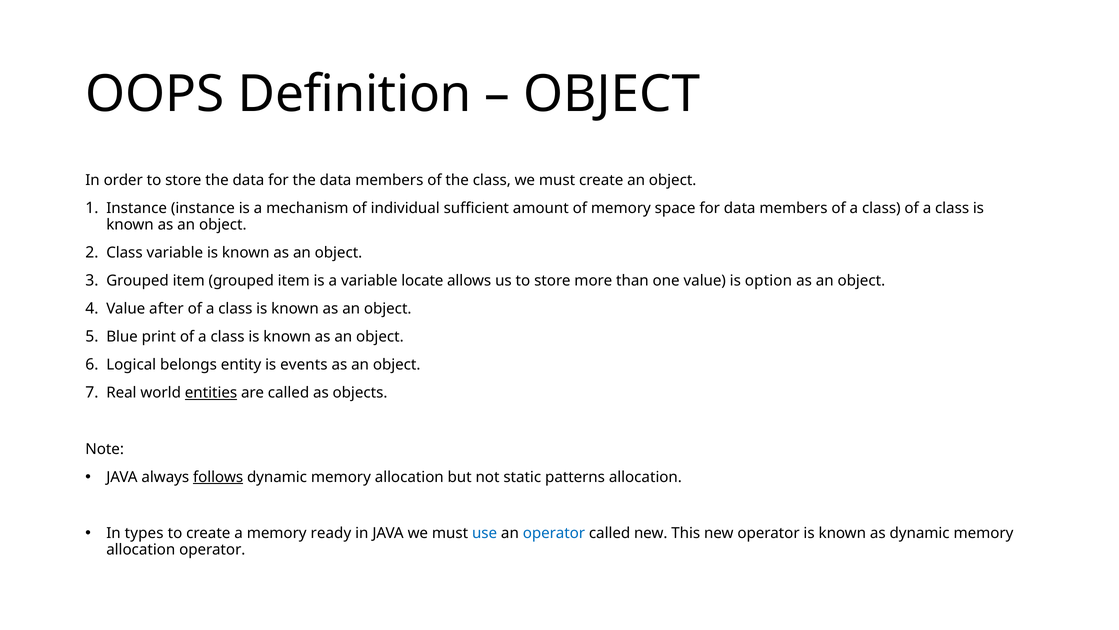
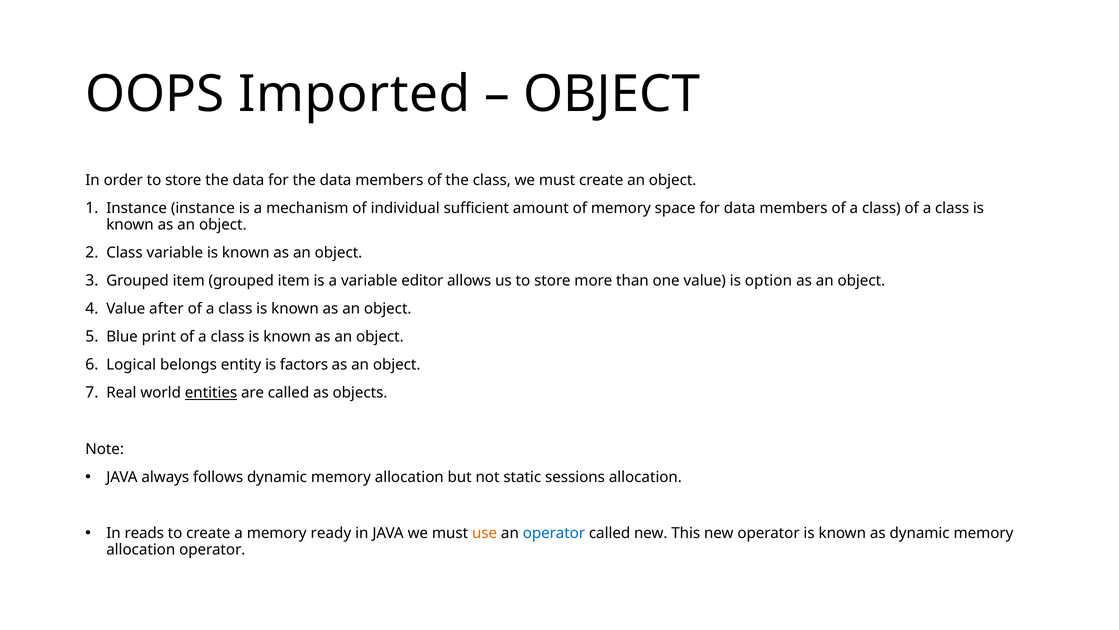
Definition: Definition -> Imported
locate: locate -> editor
events: events -> factors
follows underline: present -> none
patterns: patterns -> sessions
types: types -> reads
use colour: blue -> orange
